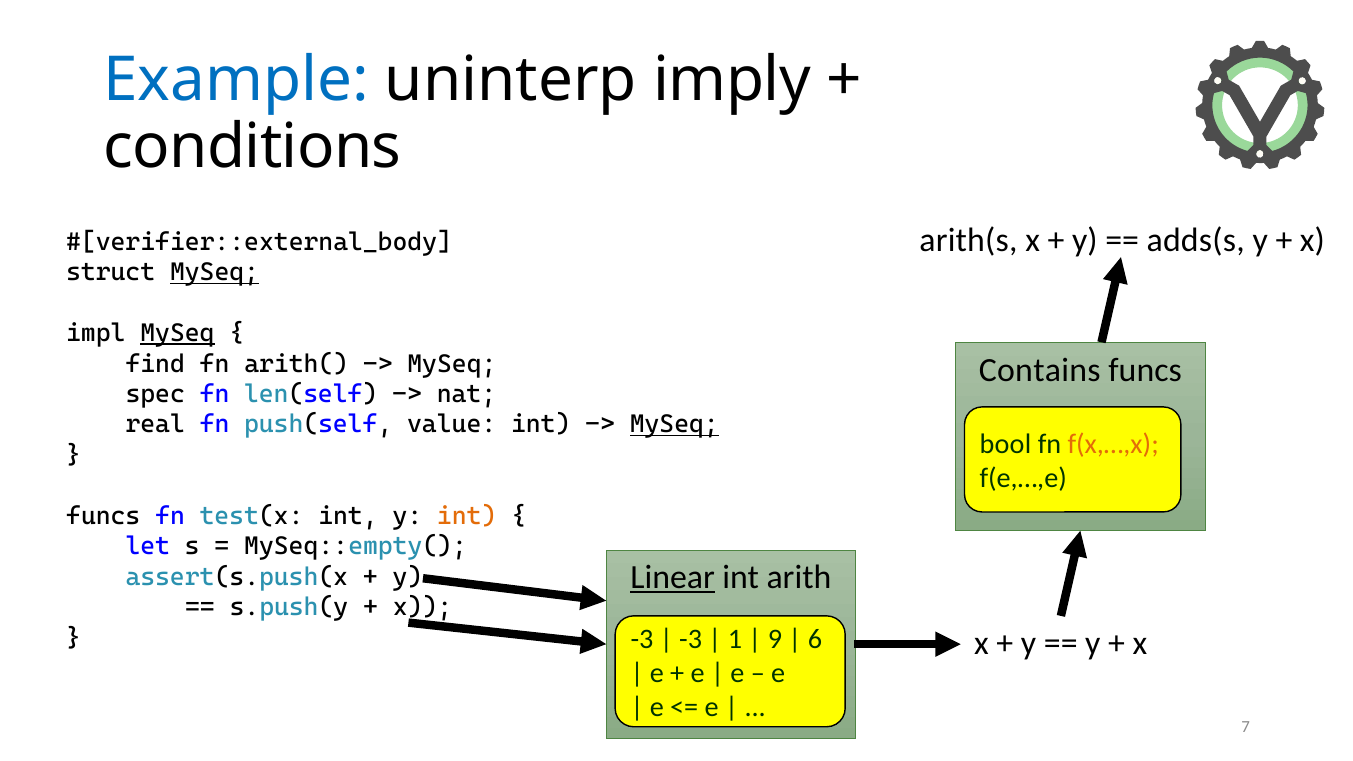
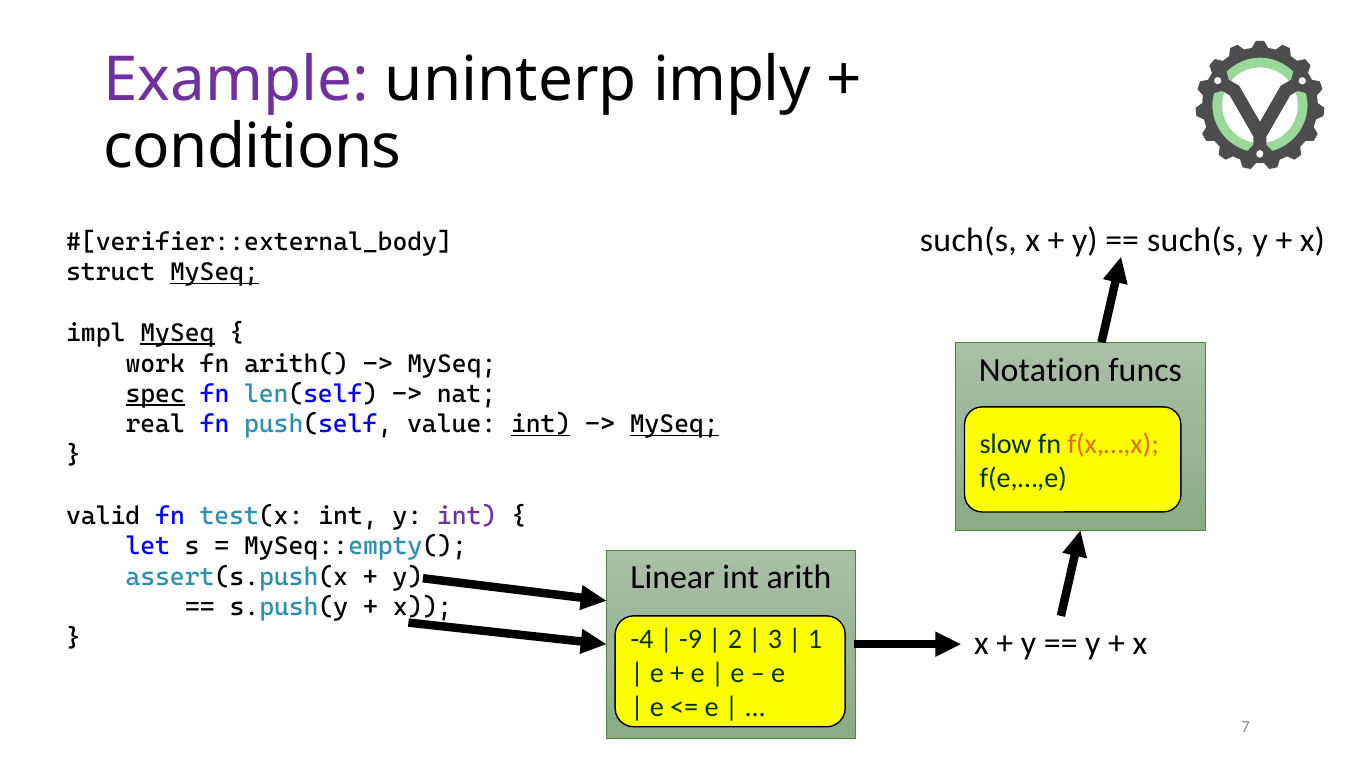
Example colour: blue -> purple
arith(s at (968, 240): arith(s -> such(s
adds(s at (1196, 240): adds(s -> such(s
find: find -> work
Contains: Contains -> Notation
spec underline: none -> present
int at (541, 425) underline: none -> present
bool: bool -> slow
funcs at (103, 516): funcs -> valid
int at (467, 516) colour: orange -> purple
Linear underline: present -> none
-3 at (642, 639): -3 -> -4
-3 at (691, 639): -3 -> -9
1: 1 -> 2
9: 9 -> 3
6: 6 -> 1
